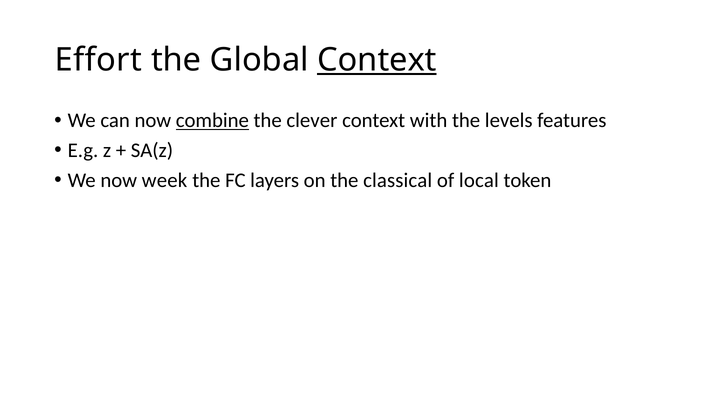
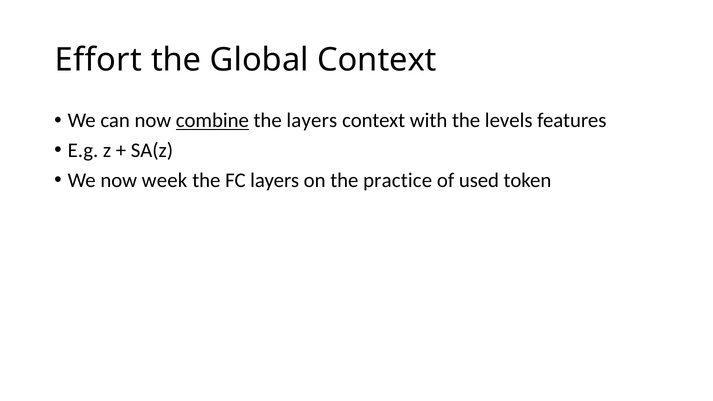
Context at (377, 60) underline: present -> none
the clever: clever -> layers
classical: classical -> practice
local: local -> used
